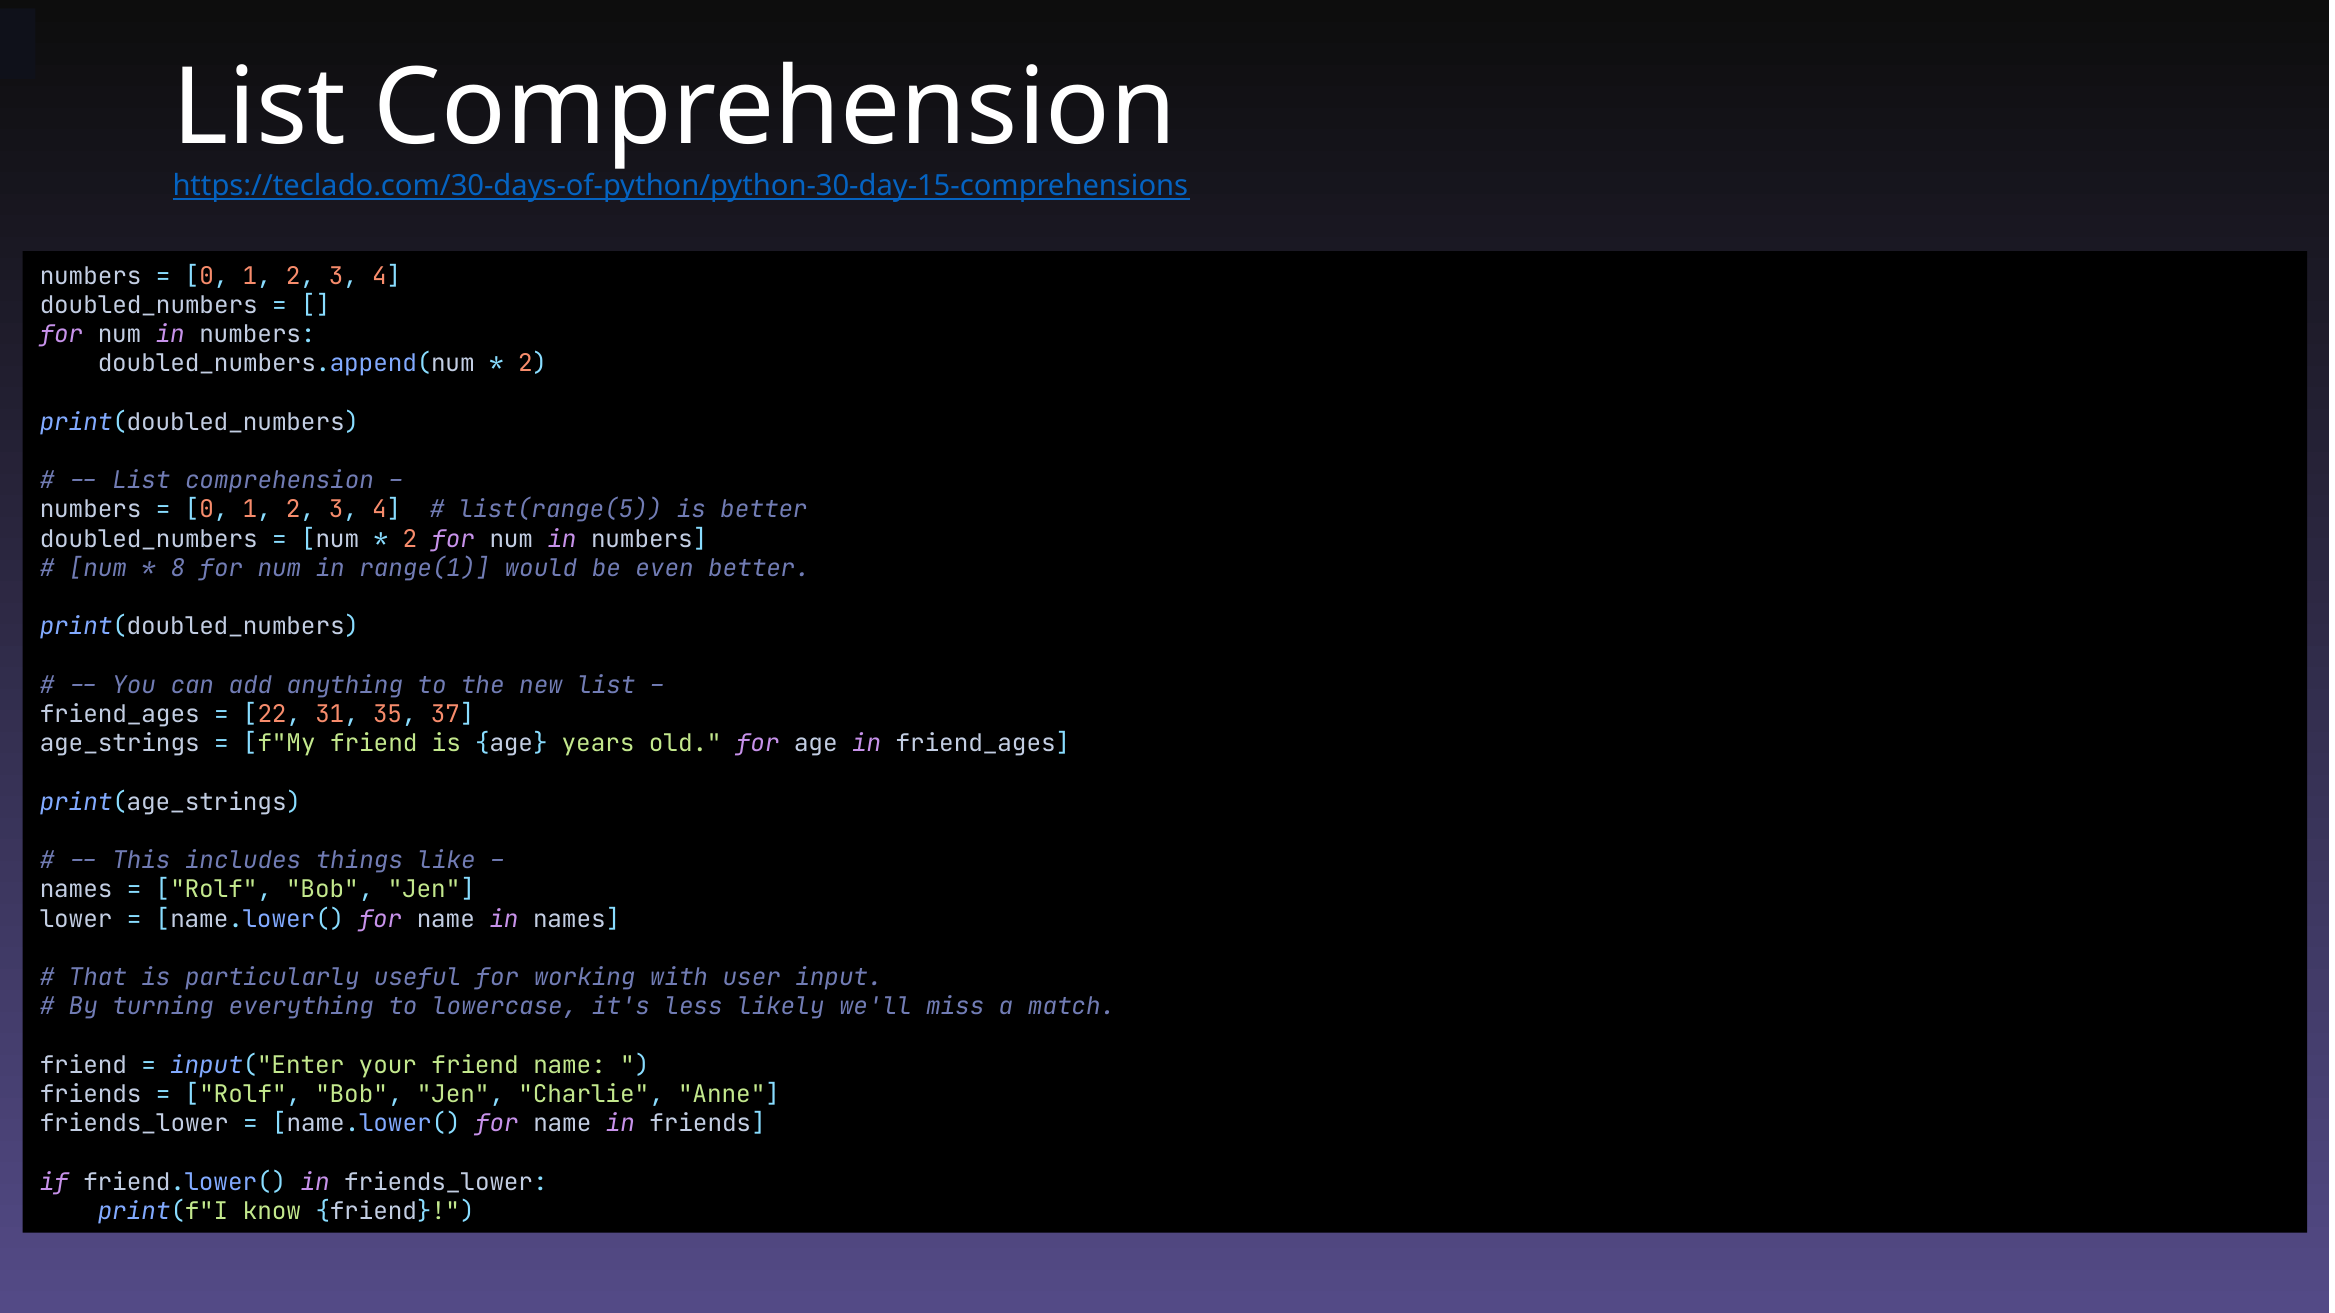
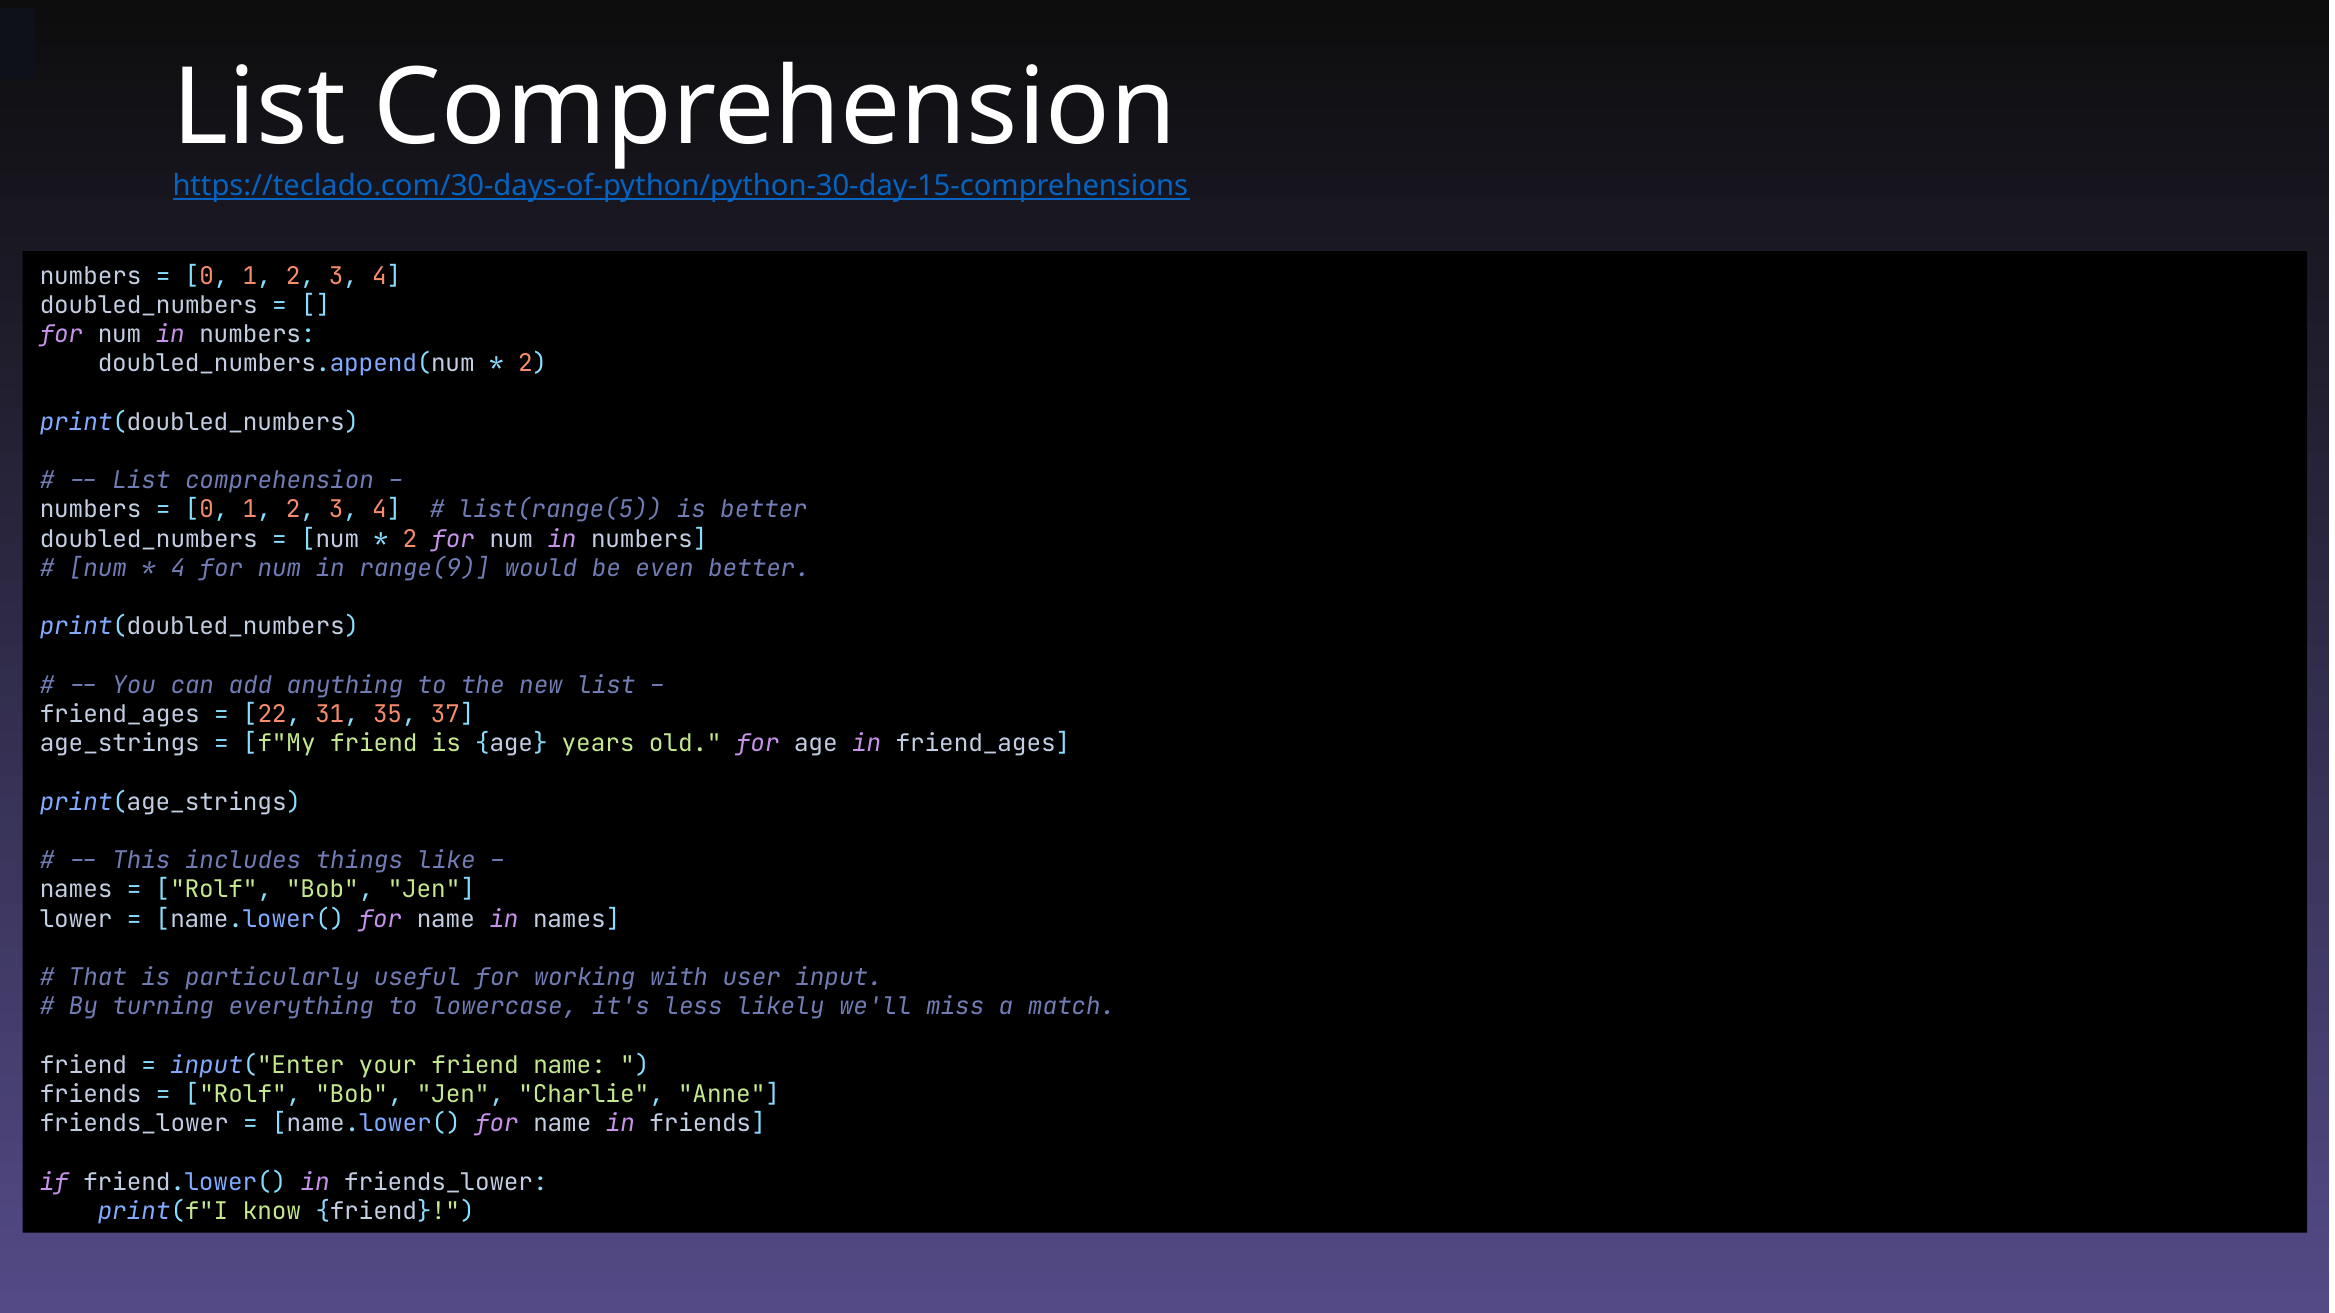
8 at (178, 568): 8 -> 4
range(1: range(1 -> range(9
